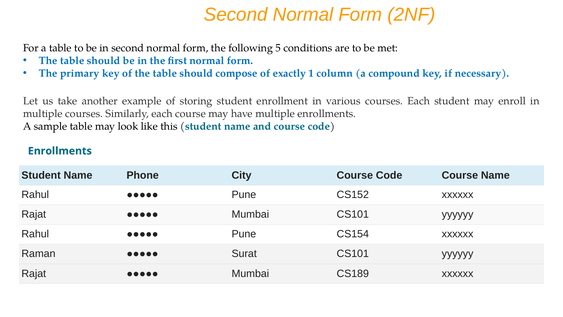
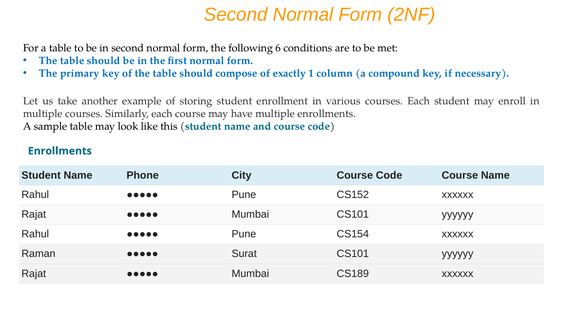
5: 5 -> 6
